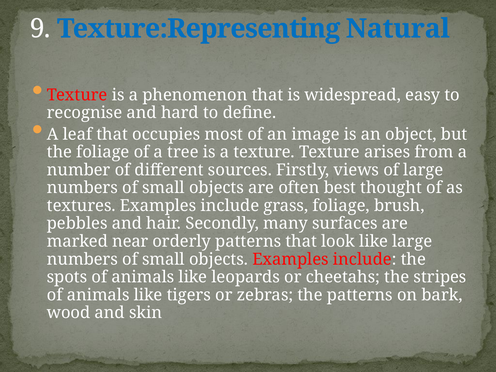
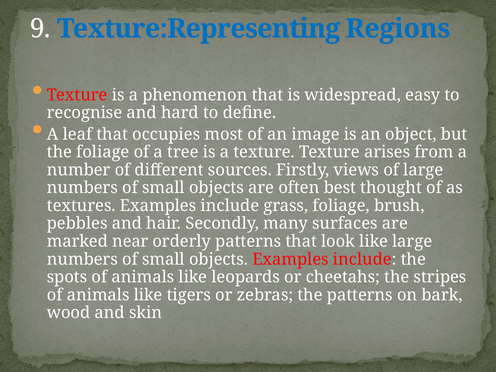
Natural: Natural -> Regions
